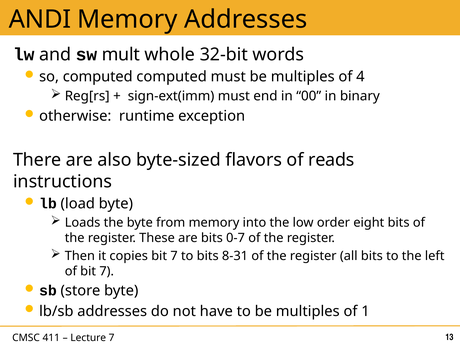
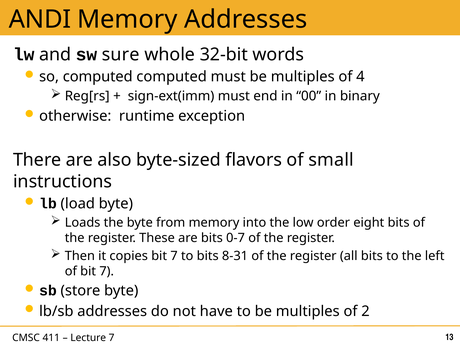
mult: mult -> sure
reads: reads -> small
1: 1 -> 2
